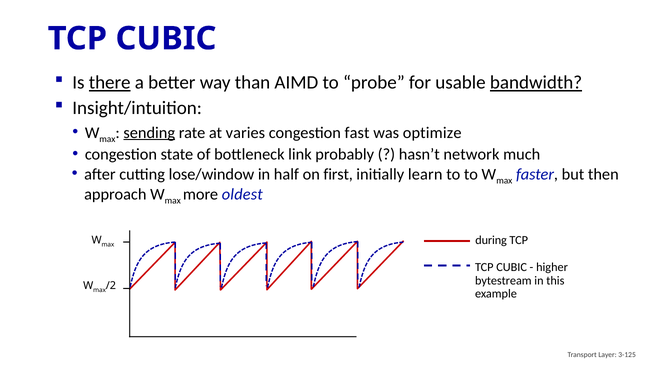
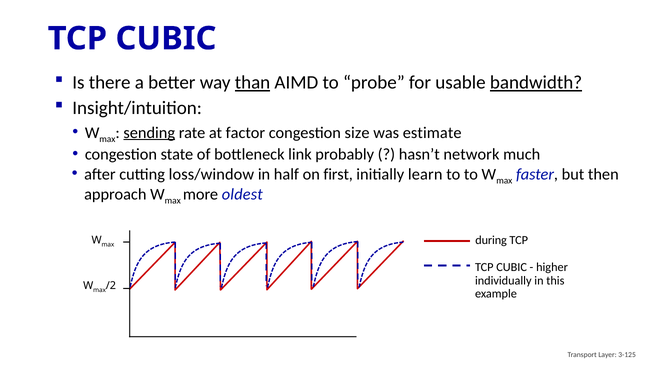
there underline: present -> none
than underline: none -> present
varies: varies -> factor
fast: fast -> size
optimize: optimize -> estimate
lose/window: lose/window -> loss/window
bytestream: bytestream -> individually
